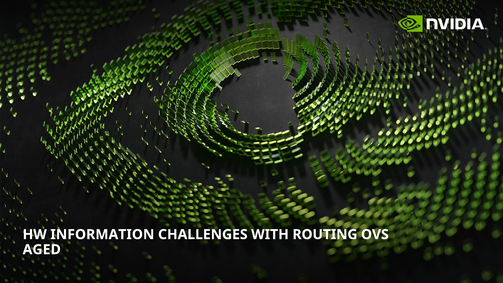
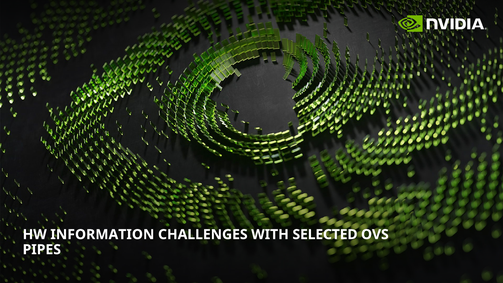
ROUTING: ROUTING -> SELECTED
AGED: AGED -> PIPES
